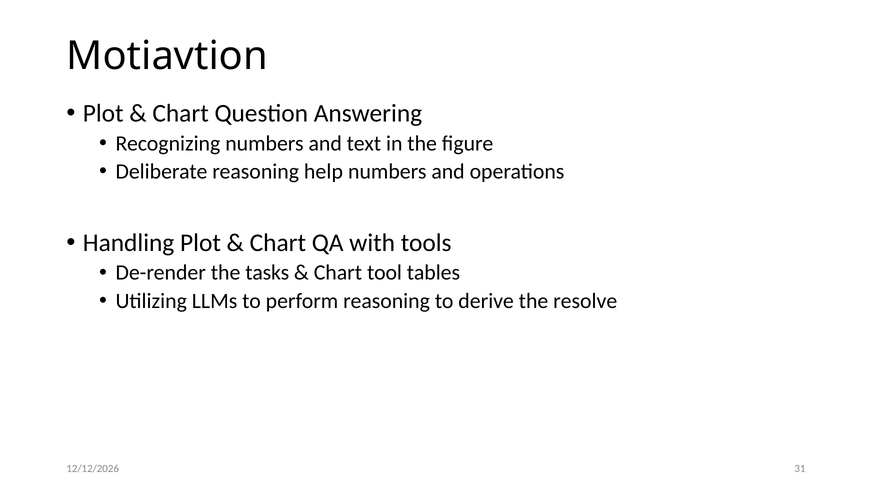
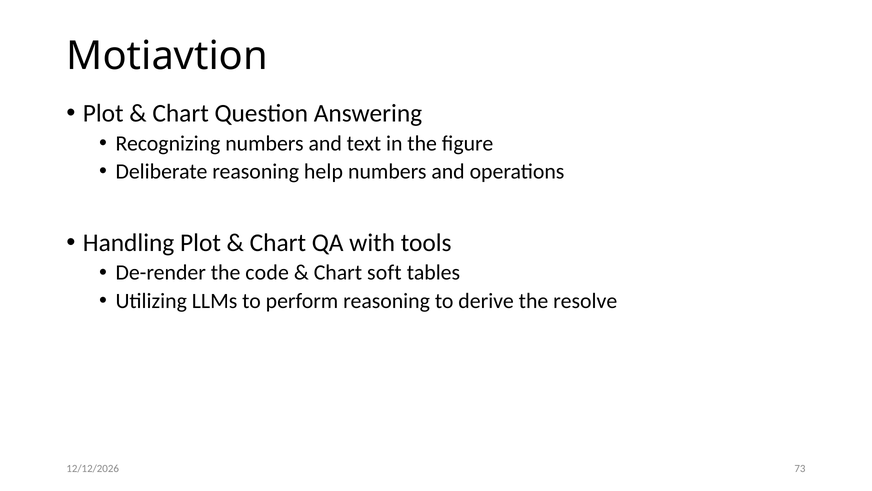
tasks: tasks -> code
tool: tool -> soft
31: 31 -> 73
